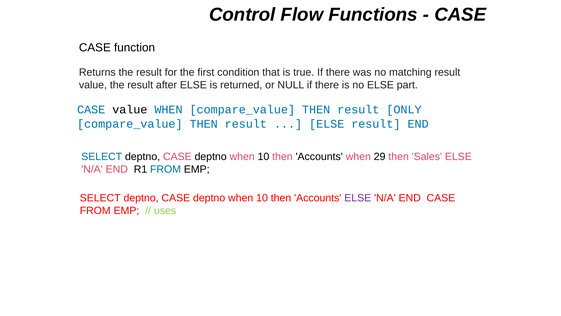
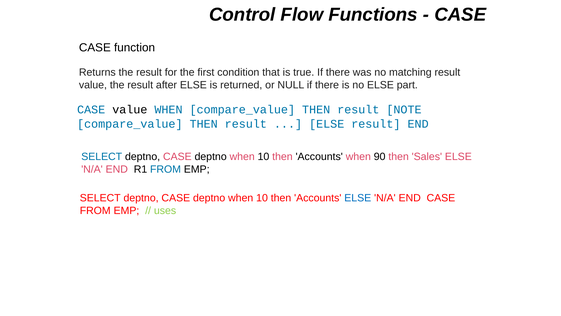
ONLY: ONLY -> NOTE
29: 29 -> 90
ELSE at (358, 198) colour: purple -> blue
